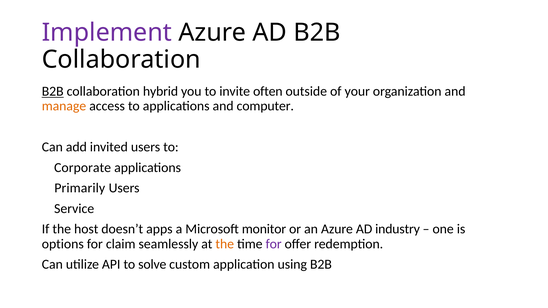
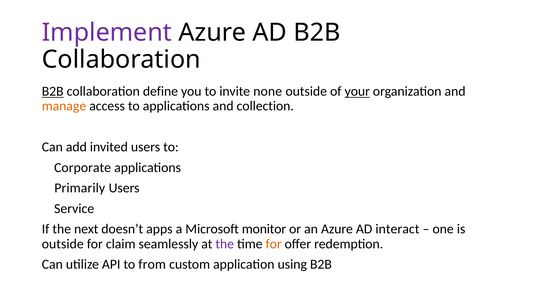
hybrid: hybrid -> define
often: often -> none
your underline: none -> present
computer: computer -> collection
host: host -> next
industry: industry -> interact
options at (63, 244): options -> outside
the at (225, 244) colour: orange -> purple
for at (274, 244) colour: purple -> orange
solve: solve -> from
